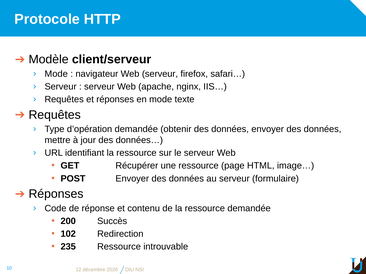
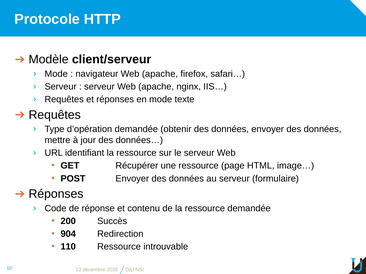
navigateur Web serveur: serveur -> apache
102: 102 -> 904
235: 235 -> 110
